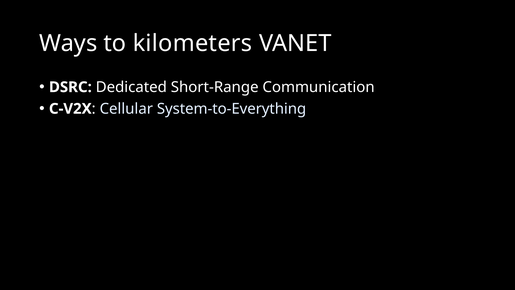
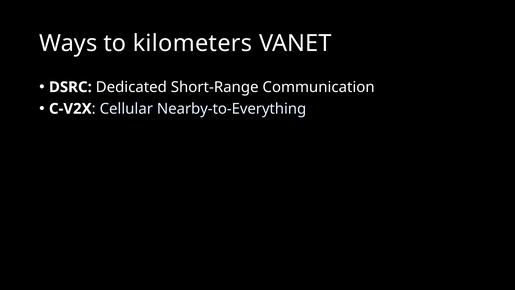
System-to-Everything: System-to-Everything -> Nearby-to-Everything
